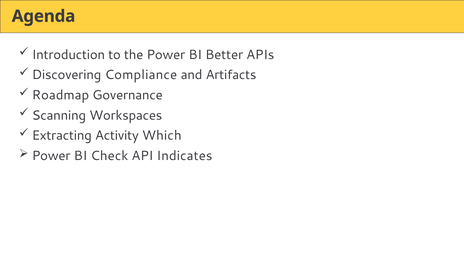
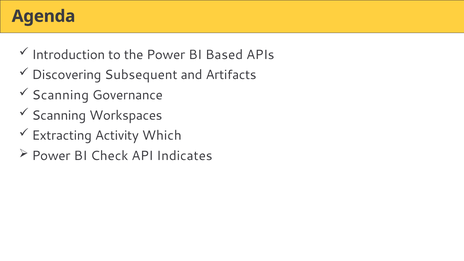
Better: Better -> Based
Compliance: Compliance -> Subsequent
Roadmap at (60, 95): Roadmap -> Scanning
